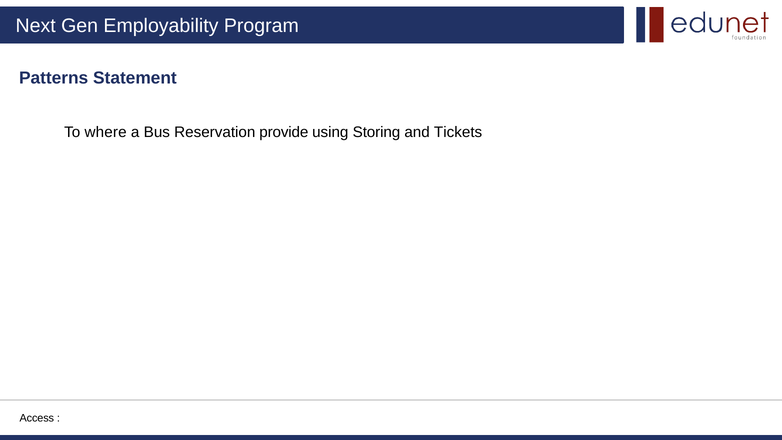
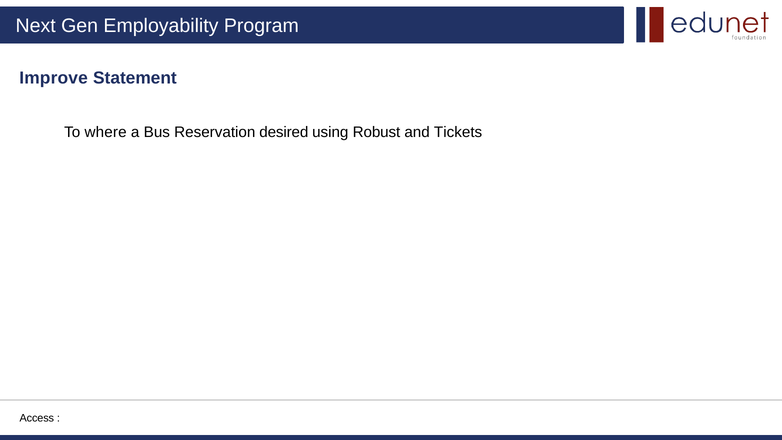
Patterns: Patterns -> Improve
provide: provide -> desired
Storing: Storing -> Robust
